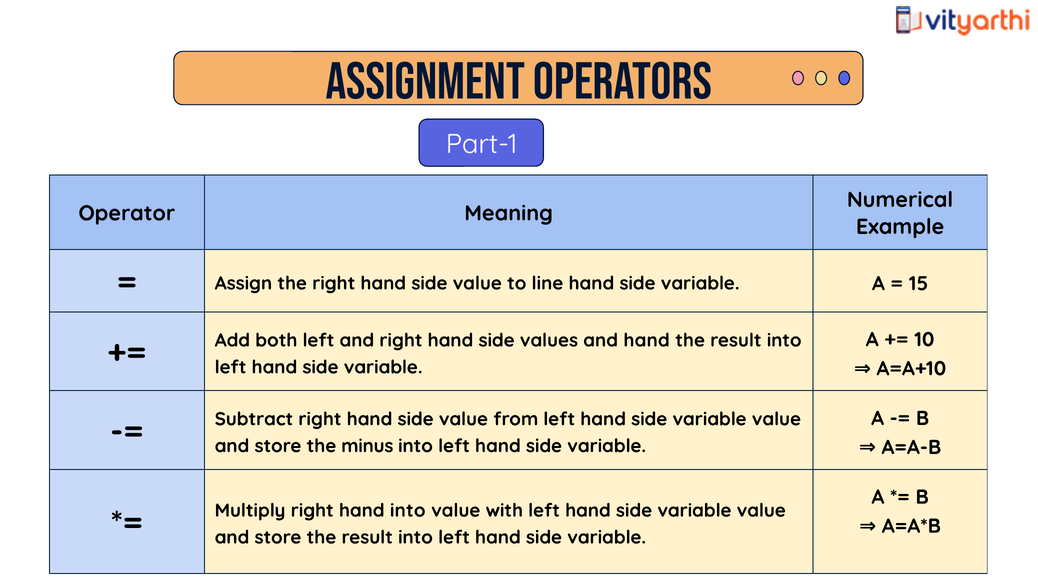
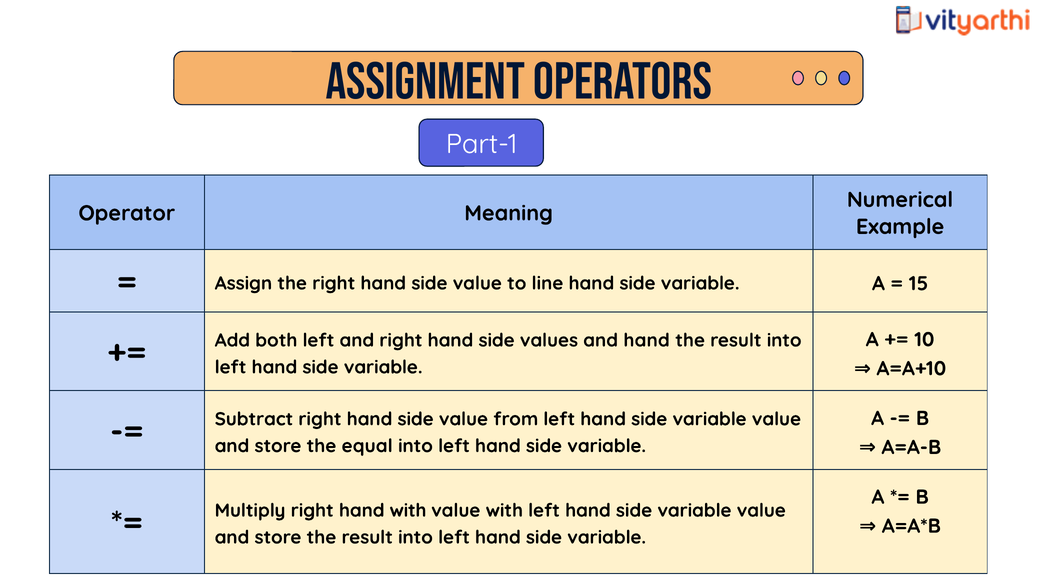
minus: minus -> equal
hand into: into -> with
